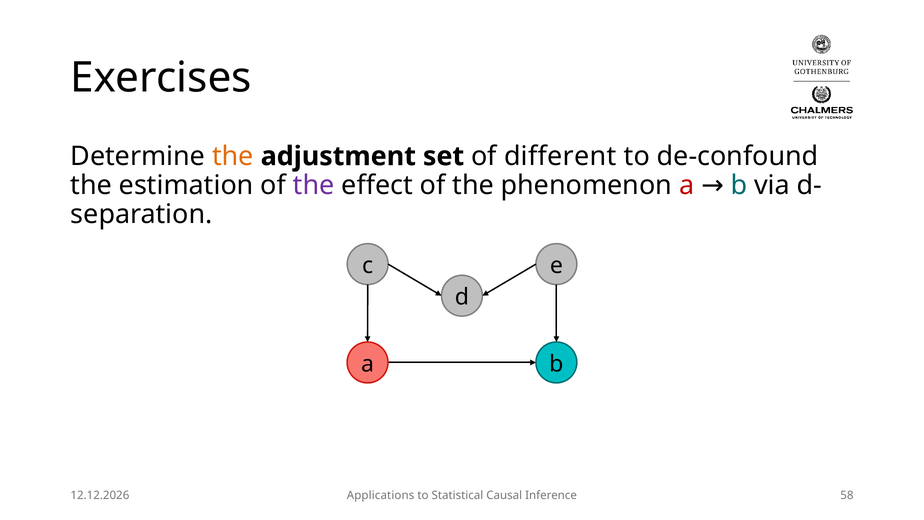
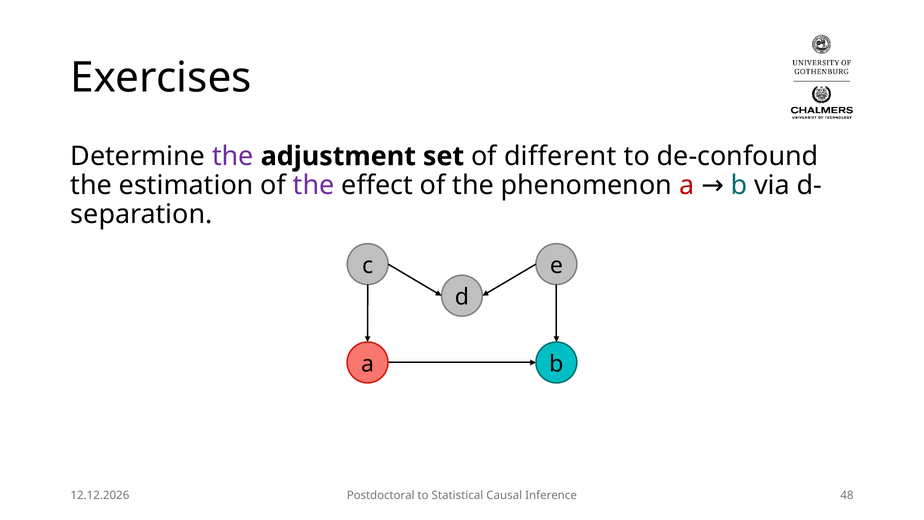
the at (233, 156) colour: orange -> purple
Applications: Applications -> Postdoctoral
58: 58 -> 48
